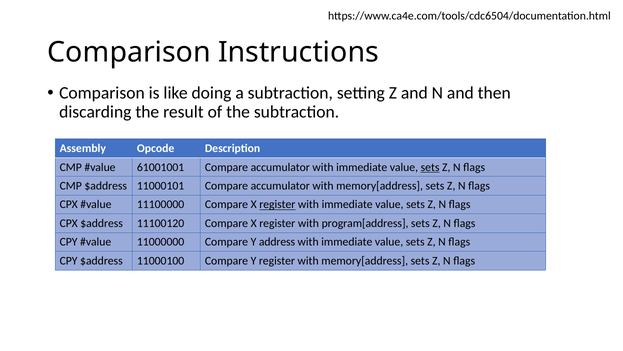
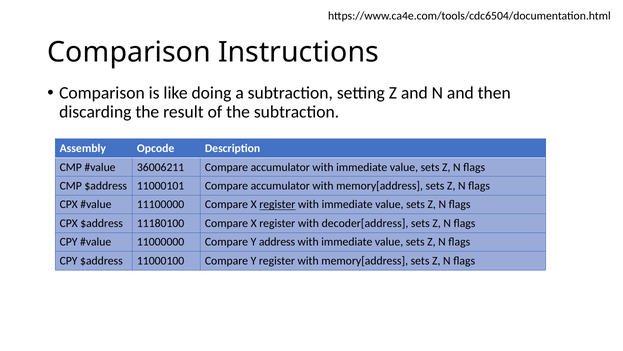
61001001: 61001001 -> 36006211
sets at (430, 167) underline: present -> none
11100120: 11100120 -> 11180100
program[address: program[address -> decoder[address
